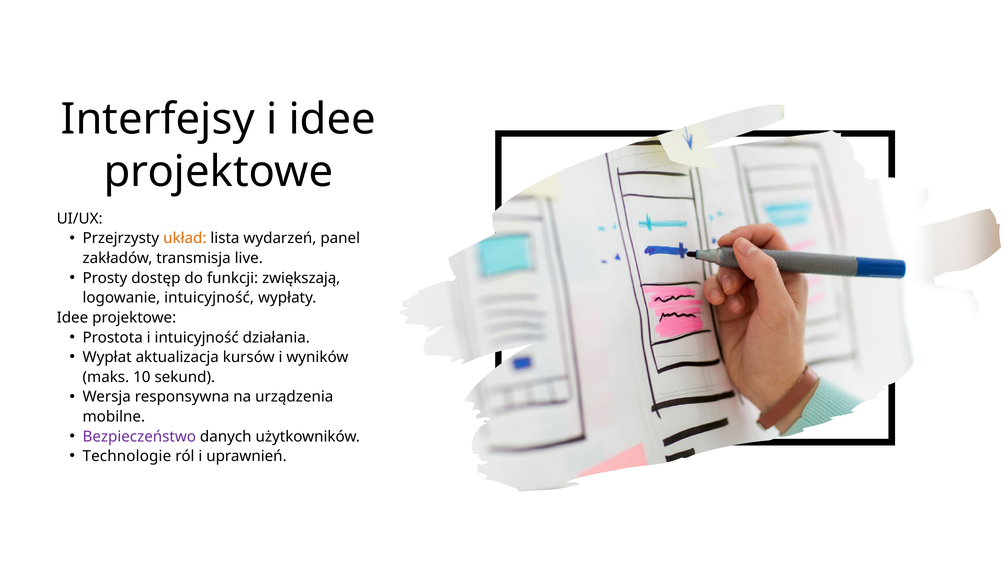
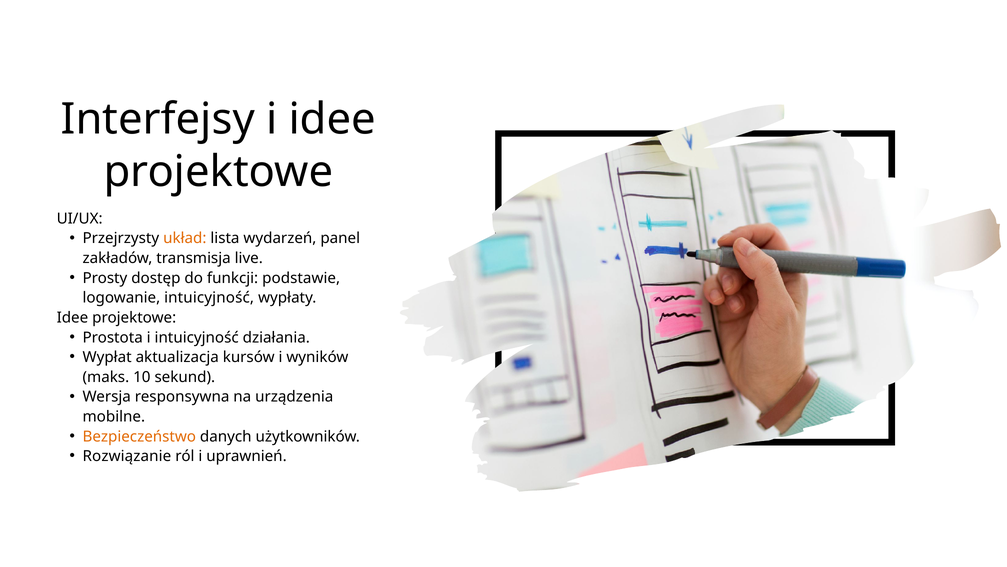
zwiększają: zwiększają -> podstawie
Bezpieczeństwo colour: purple -> orange
Technologie: Technologie -> Rozwiązanie
